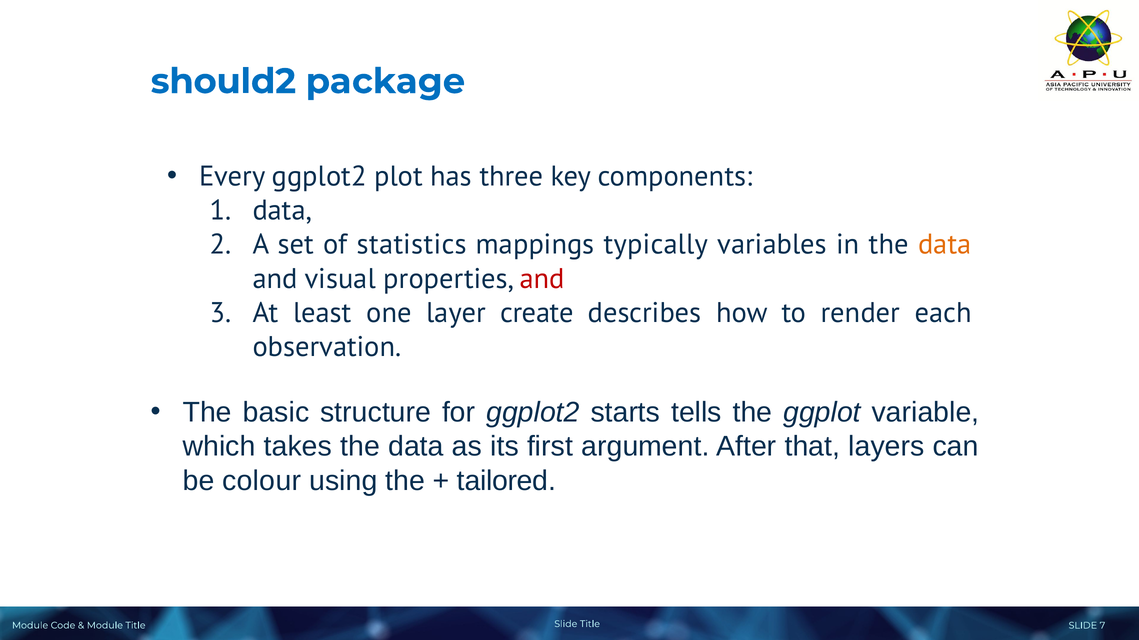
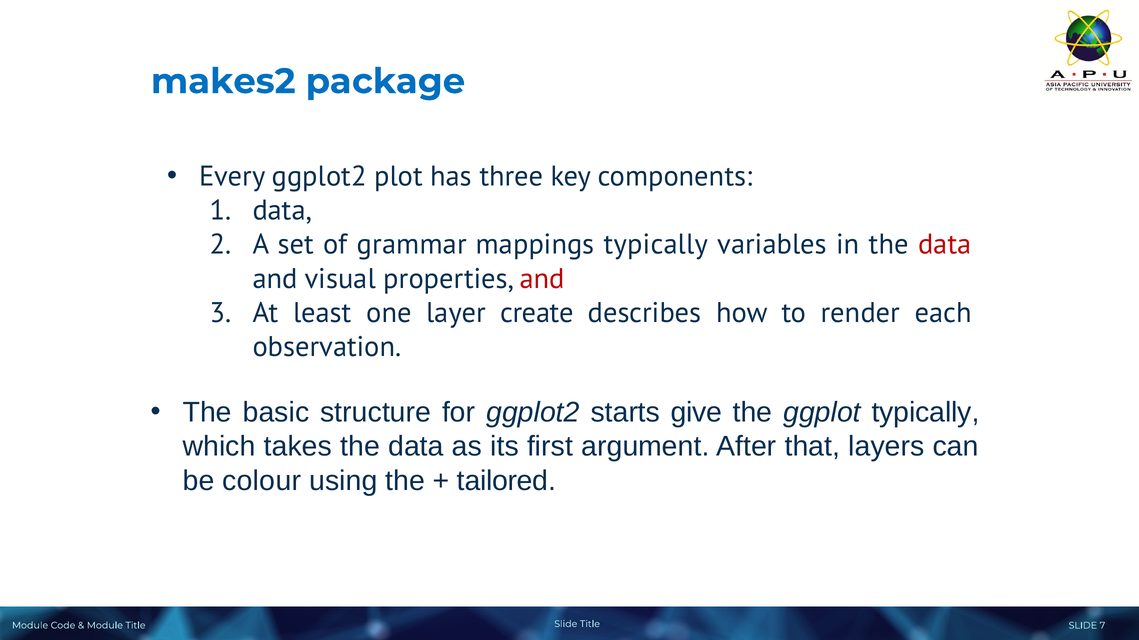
should2: should2 -> makes2
statistics: statistics -> grammar
data at (945, 245) colour: orange -> red
tells: tells -> give
ggplot variable: variable -> typically
